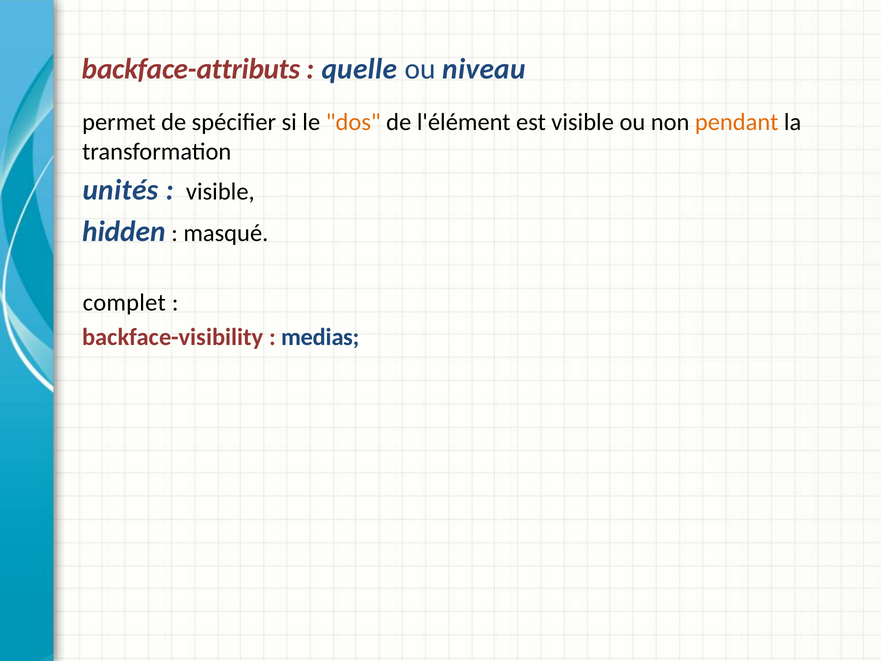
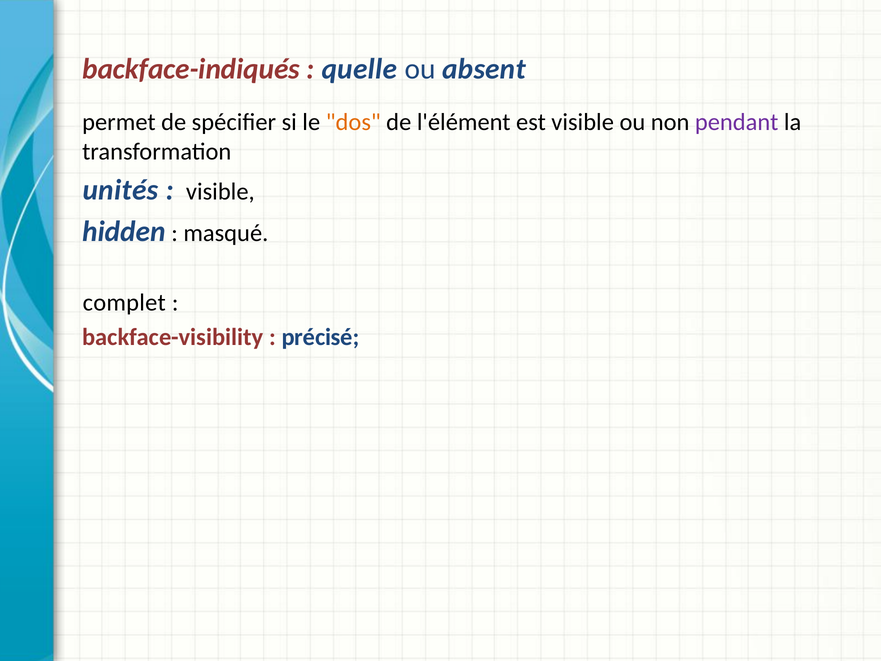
backface-attributs: backface-attributs -> backface-indiqués
niveau: niveau -> absent
pendant colour: orange -> purple
medias: medias -> précisé
